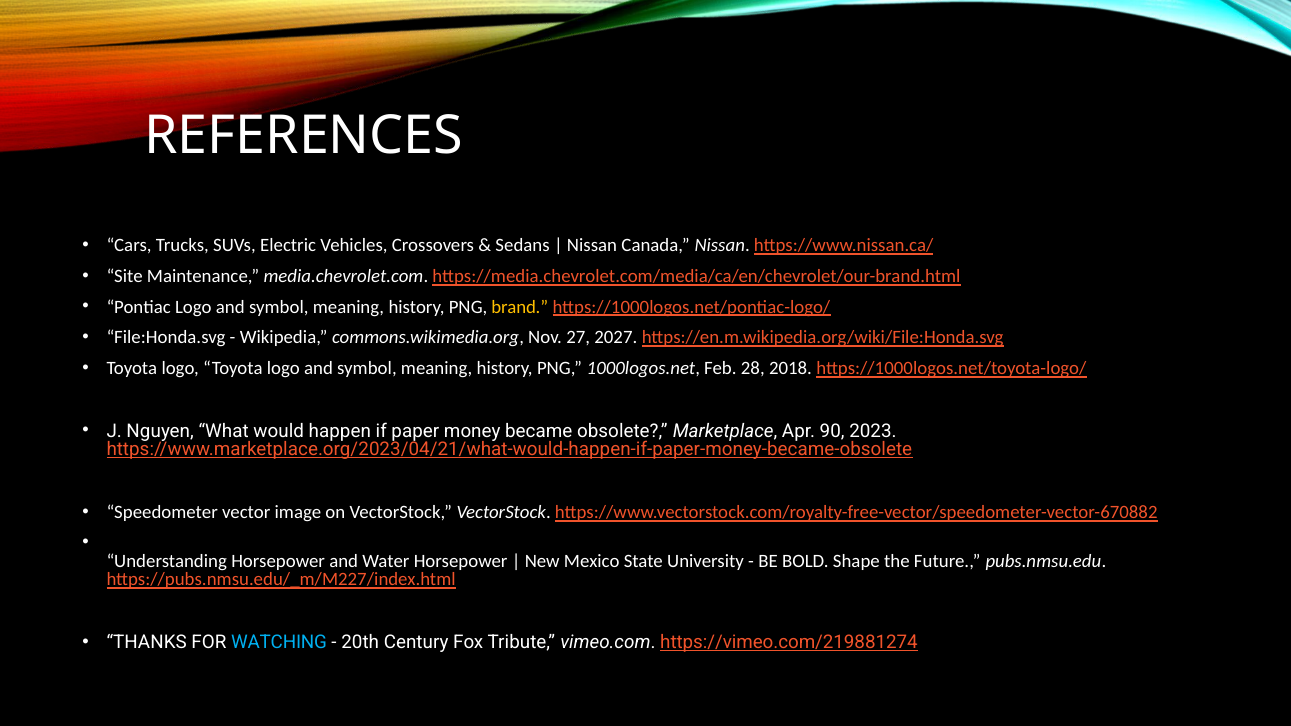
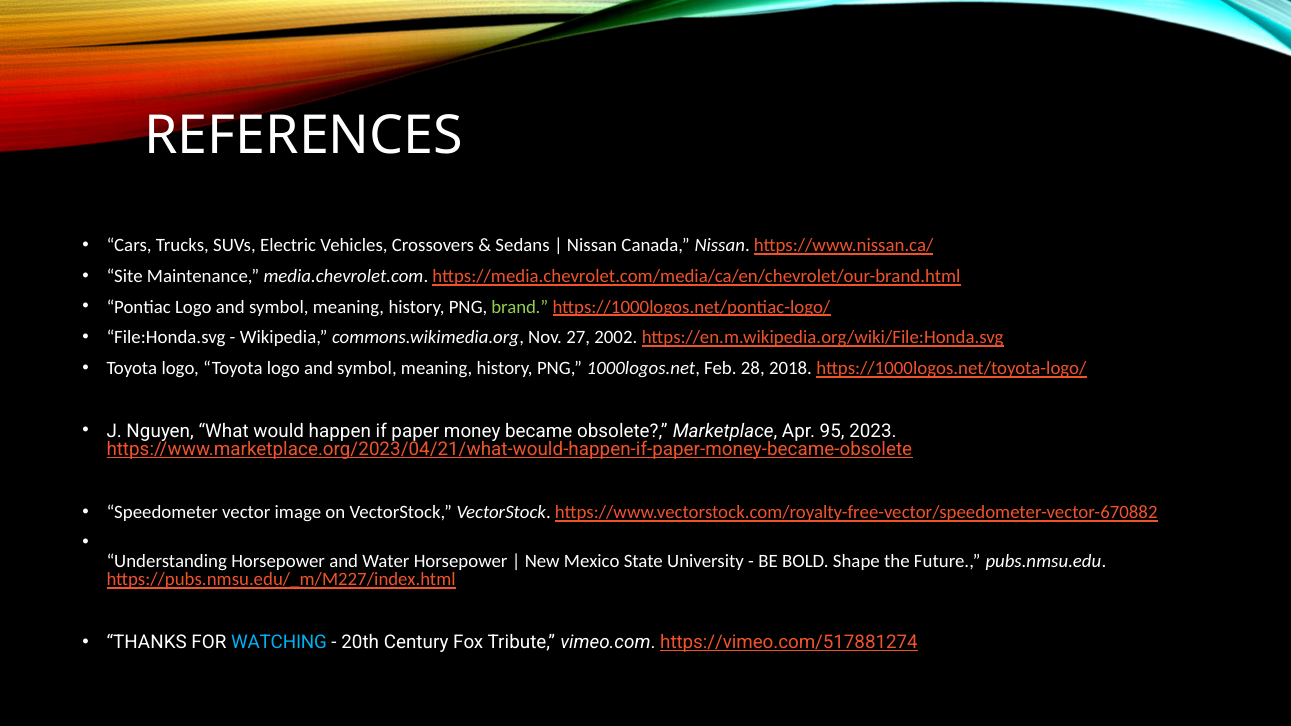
brand colour: yellow -> light green
2027: 2027 -> 2002
90: 90 -> 95
https://vimeo.com/219881274: https://vimeo.com/219881274 -> https://vimeo.com/517881274
